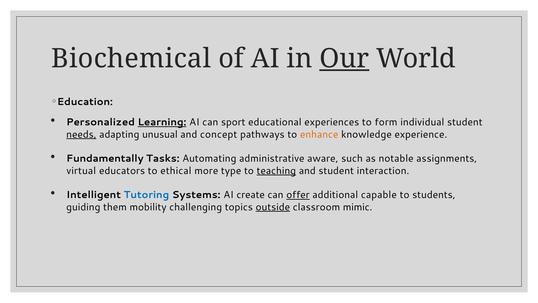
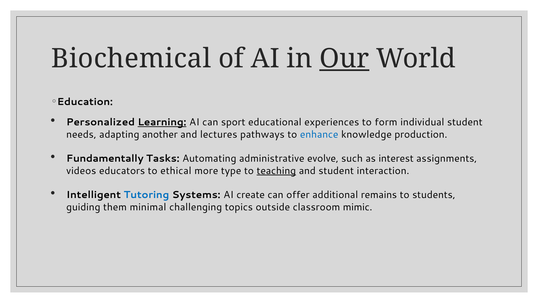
needs underline: present -> none
unusual: unusual -> another
concept: concept -> lectures
enhance colour: orange -> blue
experience: experience -> production
aware: aware -> evolve
notable: notable -> interest
virtual: virtual -> videos
offer underline: present -> none
capable: capable -> remains
mobility: mobility -> minimal
outside underline: present -> none
